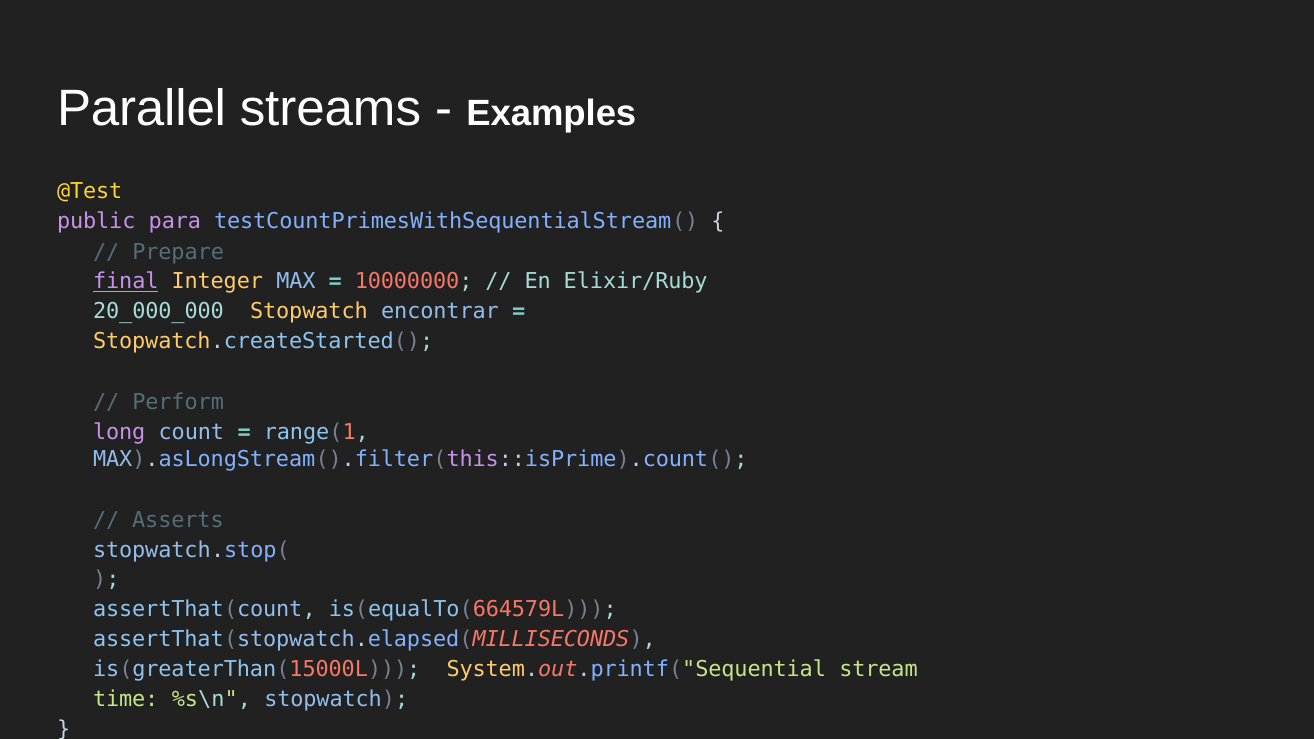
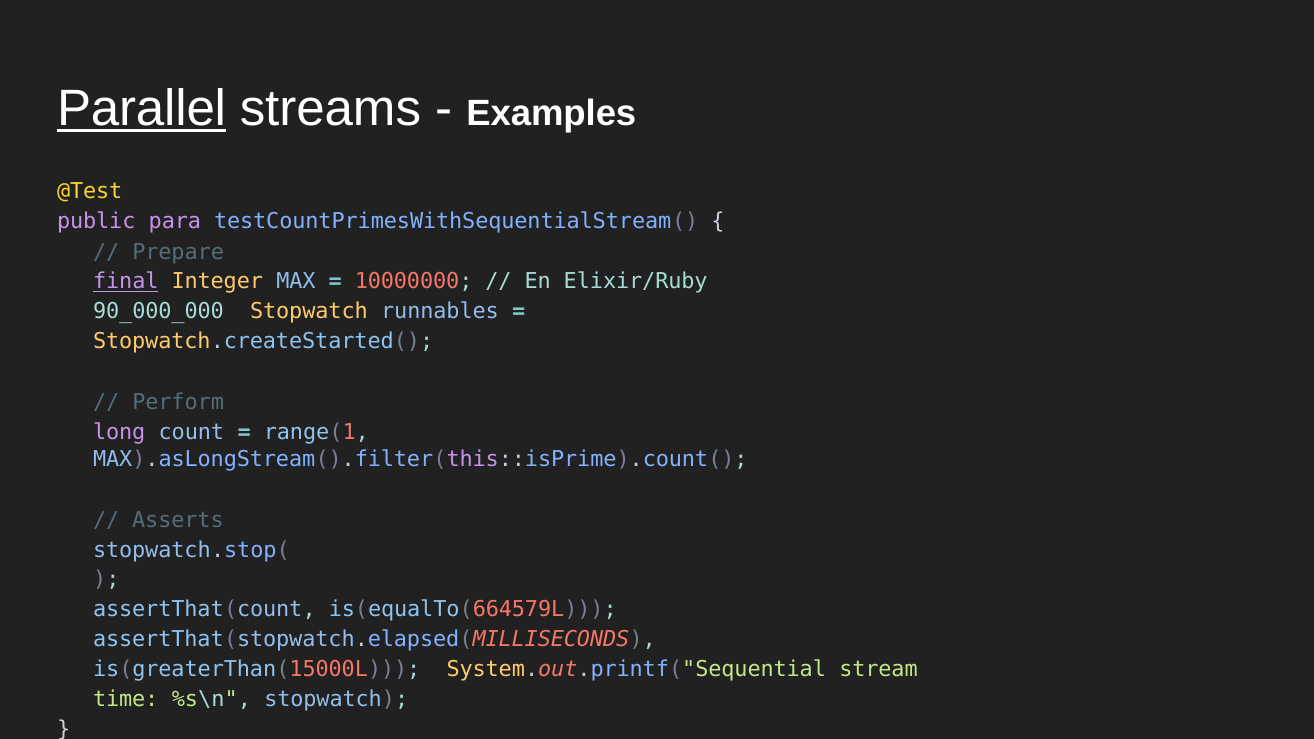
Parallel underline: none -> present
20_000_000: 20_000_000 -> 90_000_000
encontrar: encontrar -> runnables
